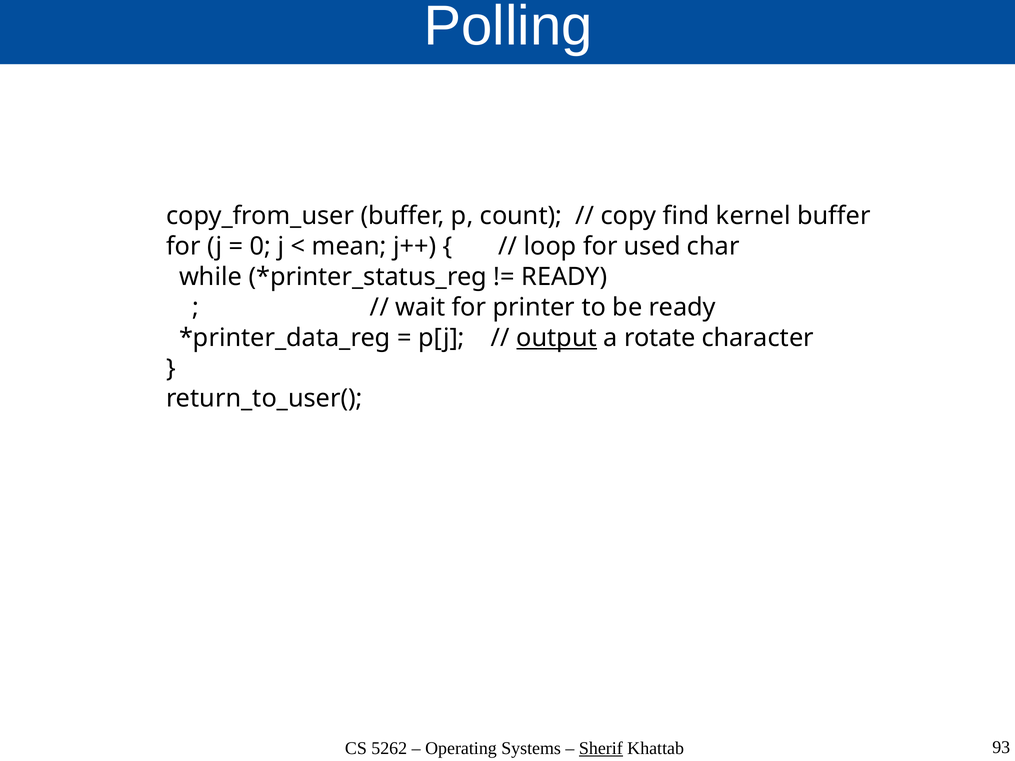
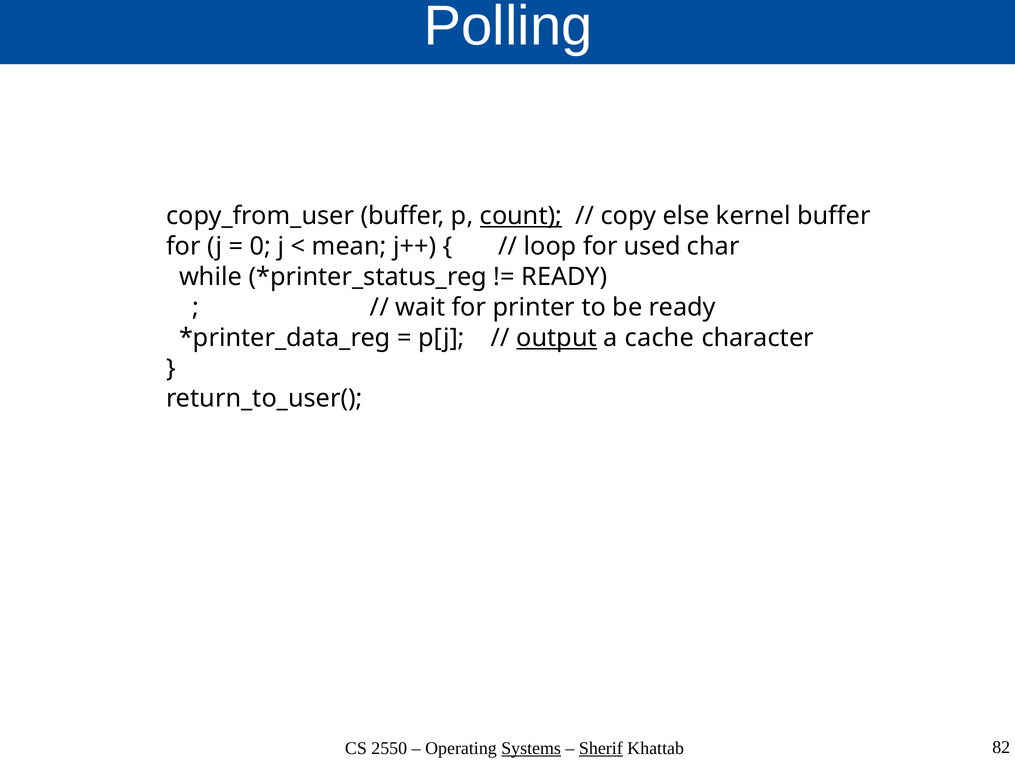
count underline: none -> present
find: find -> else
rotate: rotate -> cache
5262: 5262 -> 2550
Systems underline: none -> present
93: 93 -> 82
